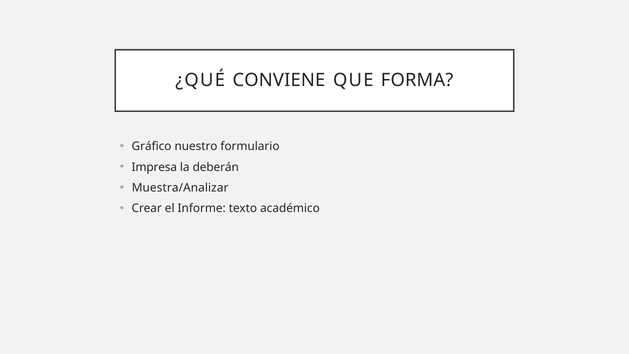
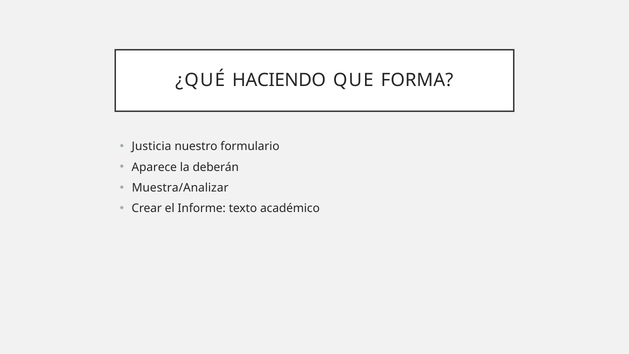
CONVIENE: CONVIENE -> HACIENDO
Gráfico: Gráfico -> Justicia
Impresa: Impresa -> Aparece
